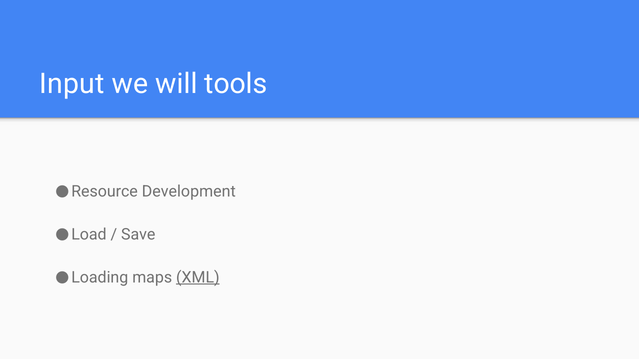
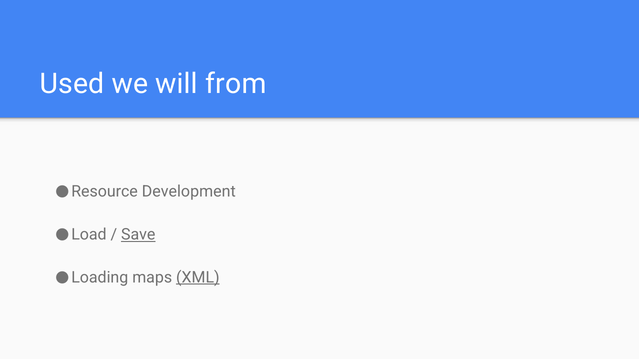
Input: Input -> Used
tools: tools -> from
Save underline: none -> present
